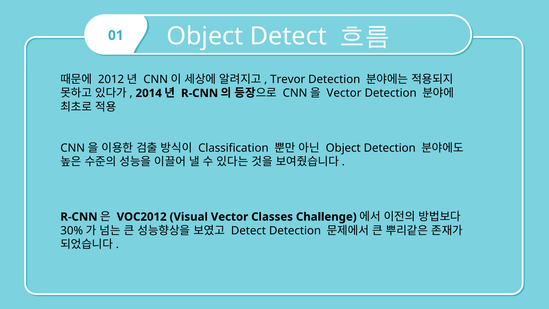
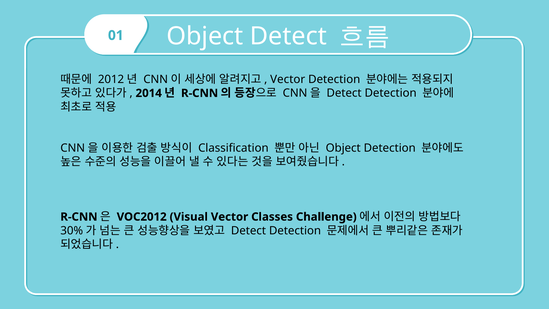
Trevor at (288, 79): Trevor -> Vector
Vector at (344, 93): Vector -> Detect
